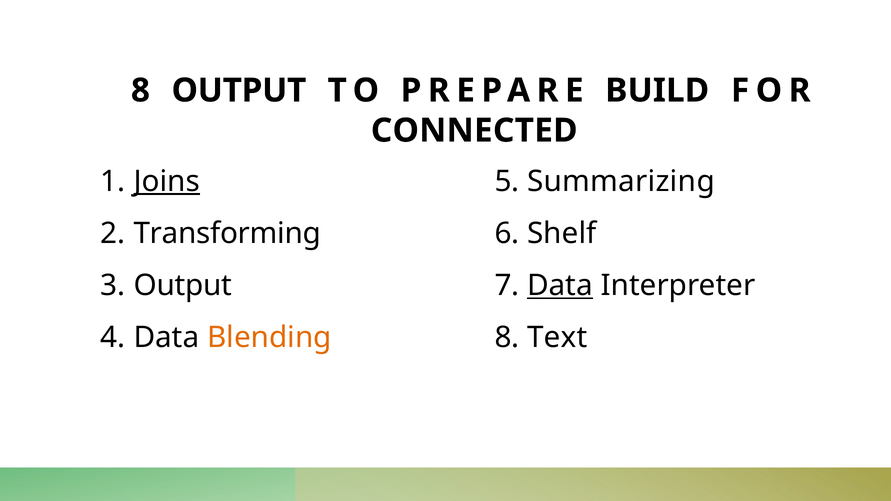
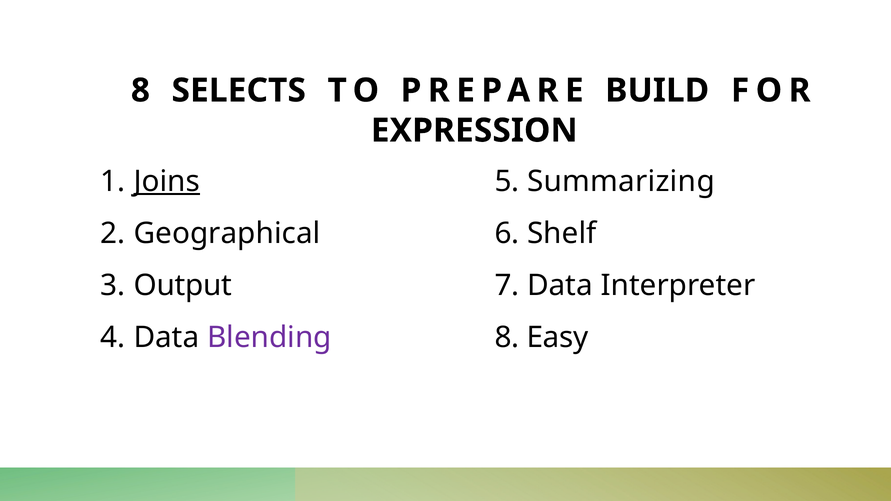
8 OUTPUT: OUTPUT -> SELECTS
CONNECTED: CONNECTED -> EXPRESSION
Transforming: Transforming -> Geographical
Data at (560, 286) underline: present -> none
Blending colour: orange -> purple
Text: Text -> Easy
